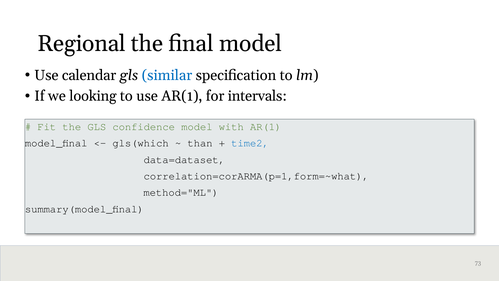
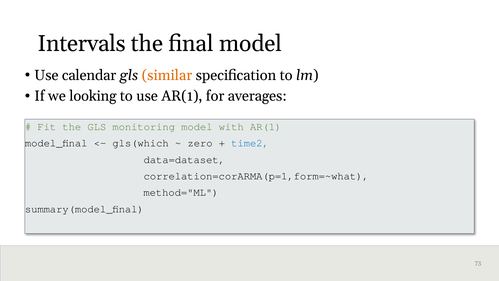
Regional: Regional -> Intervals
similar colour: blue -> orange
intervals: intervals -> averages
confidence: confidence -> monitoring
than: than -> zero
